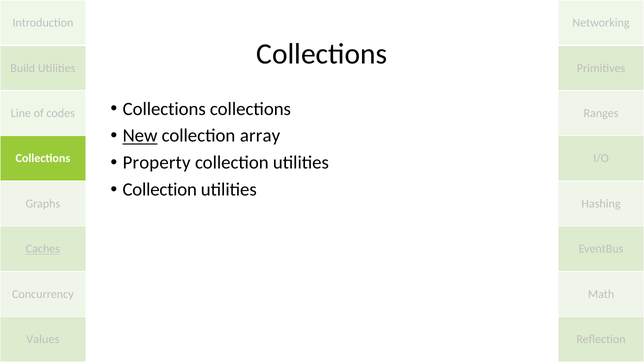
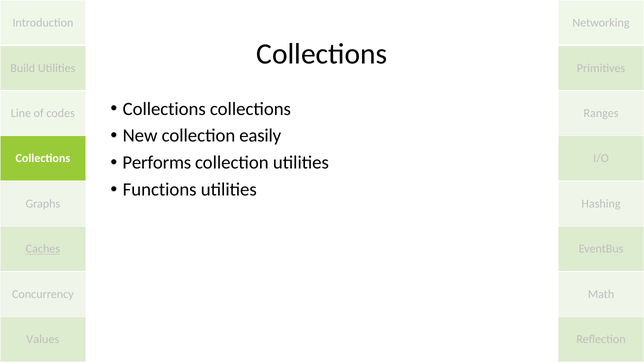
New underline: present -> none
array: array -> easily
Property: Property -> Performs
Collection at (160, 190): Collection -> Functions
